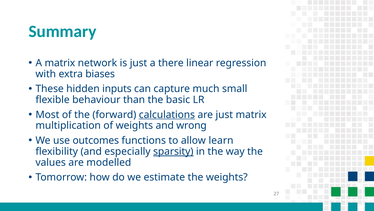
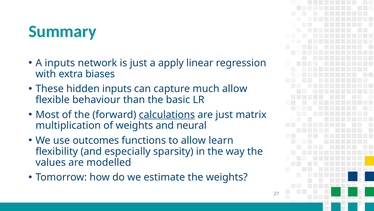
A matrix: matrix -> inputs
there: there -> apply
much small: small -> allow
wrong: wrong -> neural
sparsity underline: present -> none
